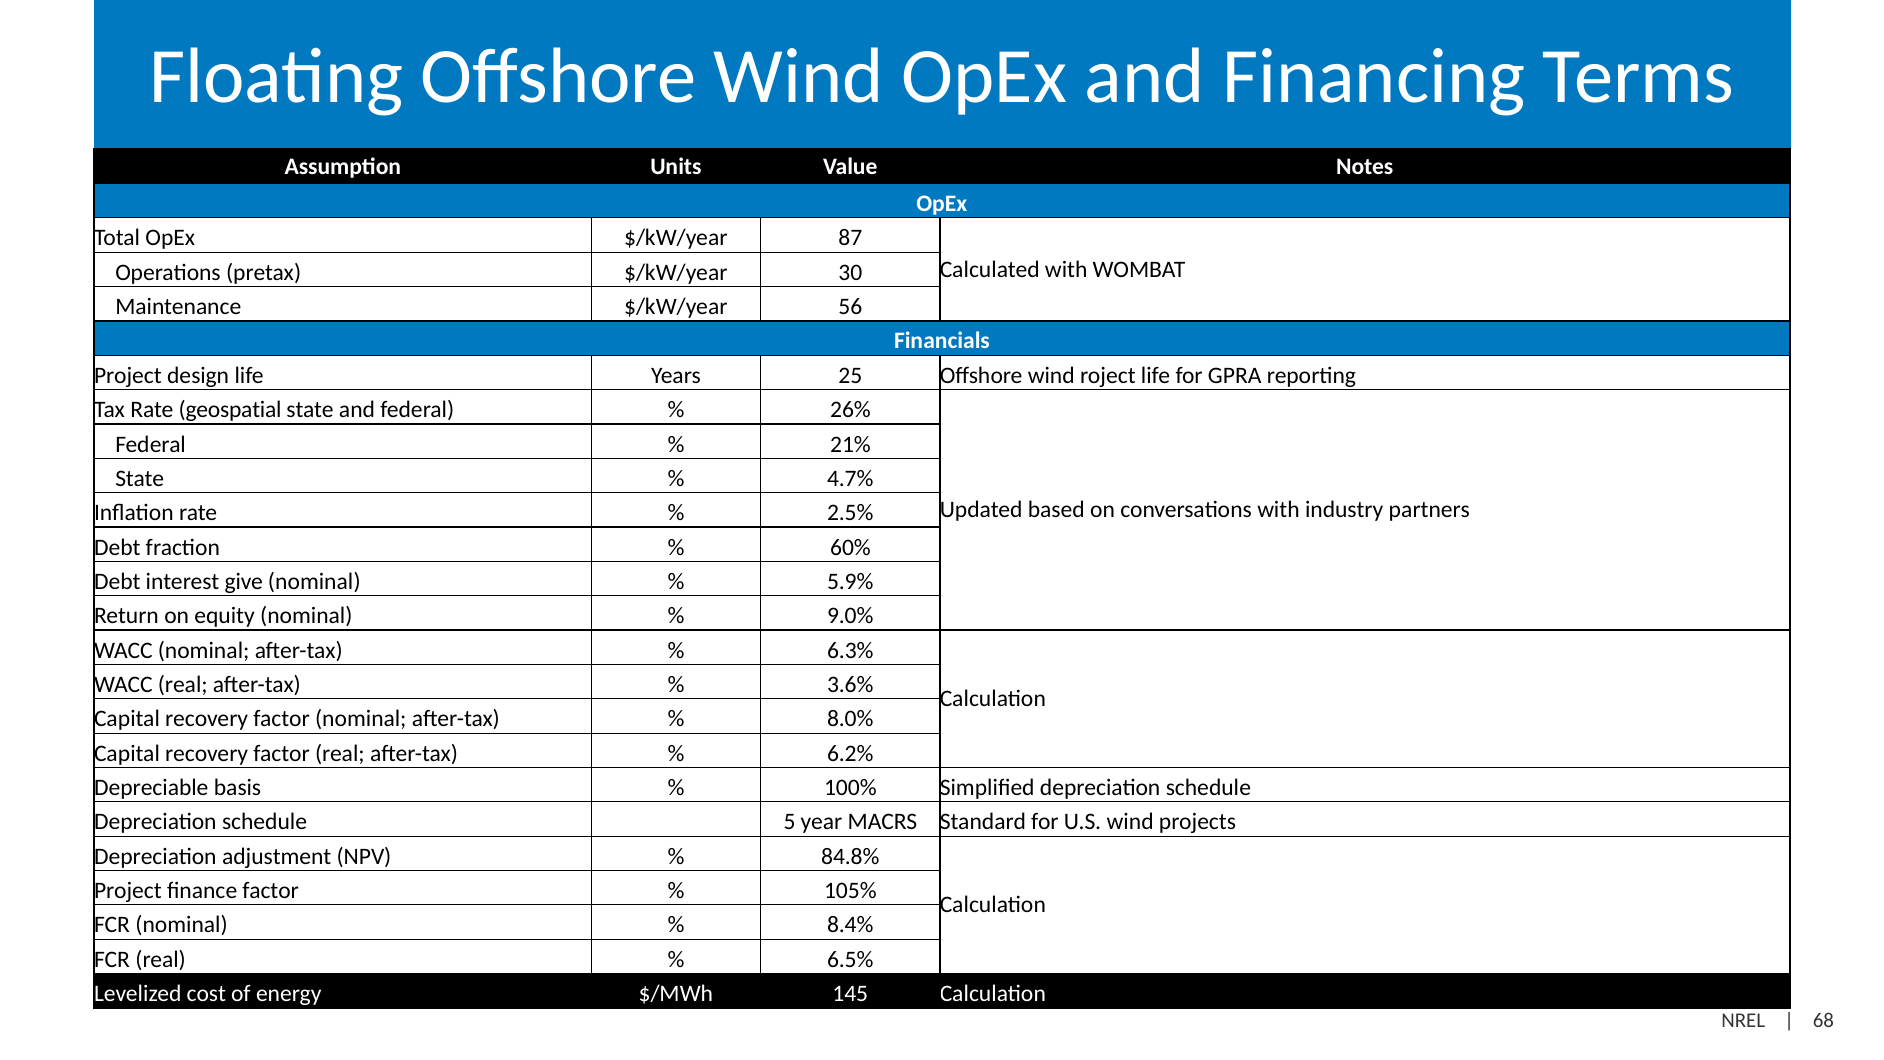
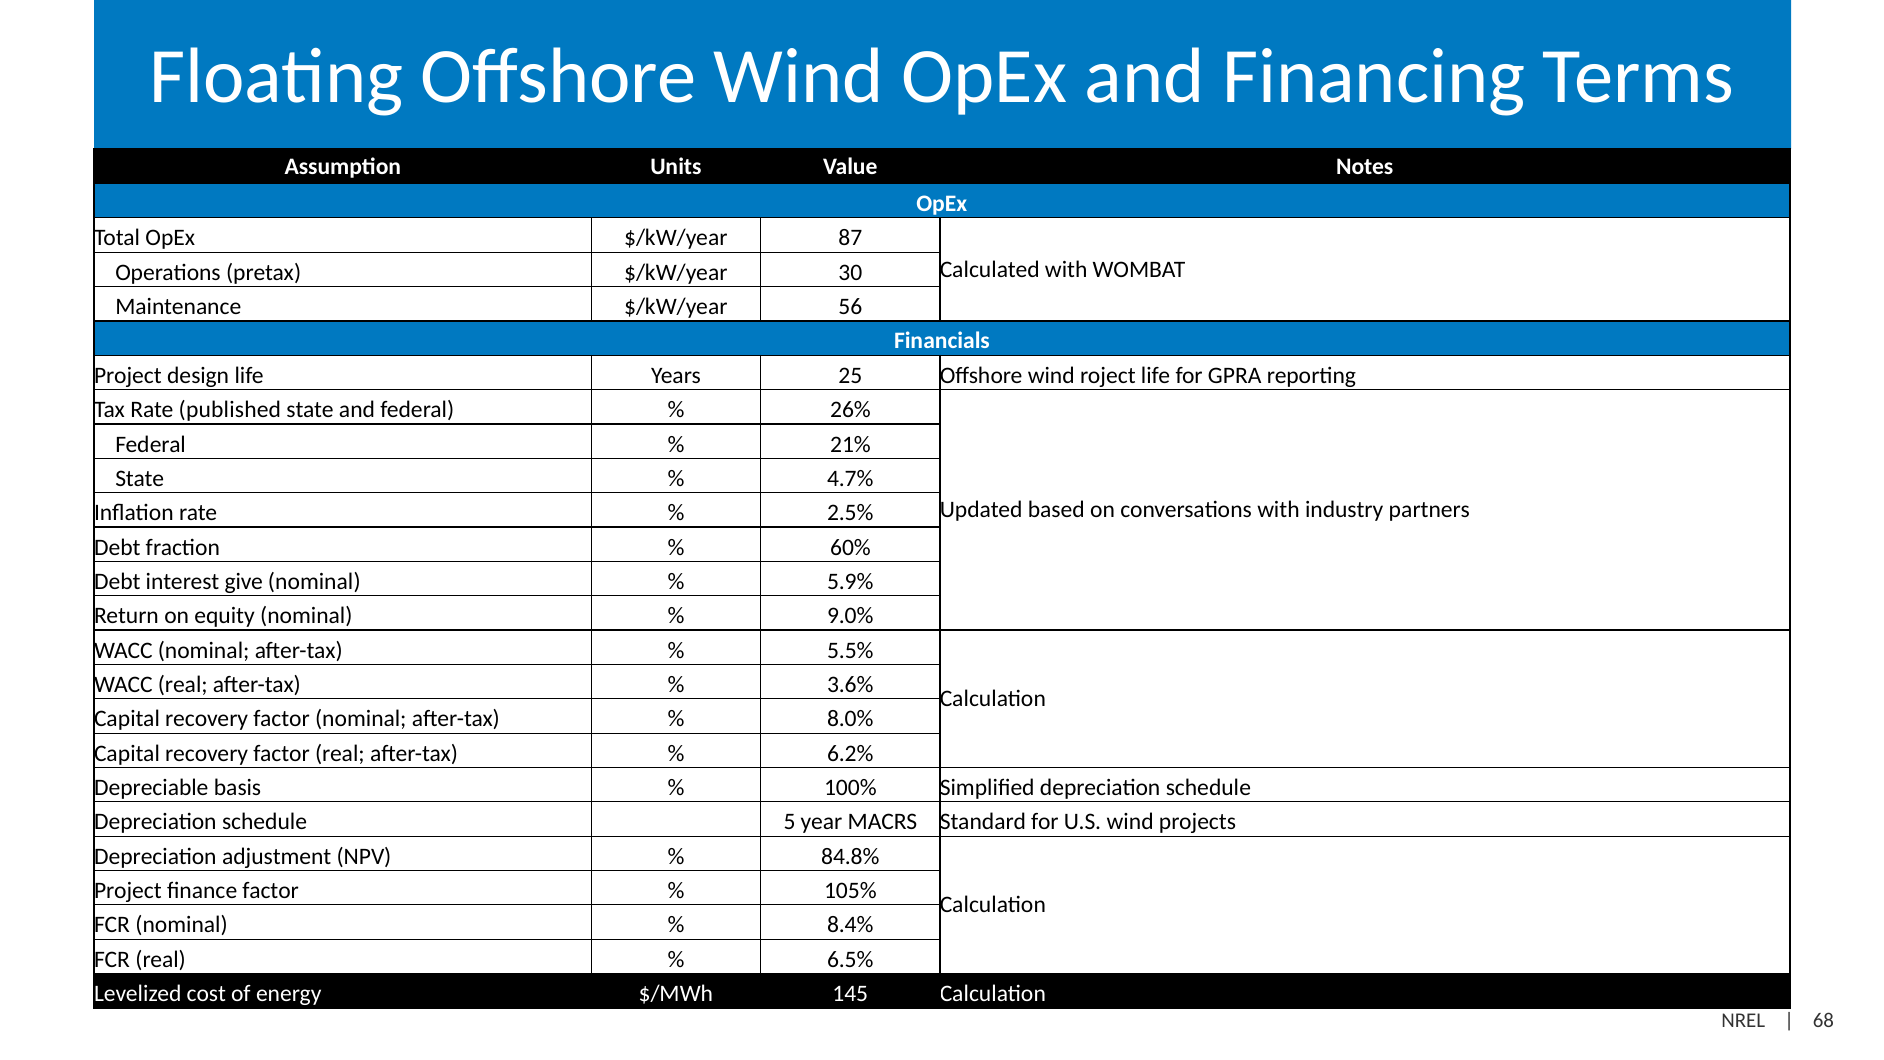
geospatial: geospatial -> published
6.3%: 6.3% -> 5.5%
